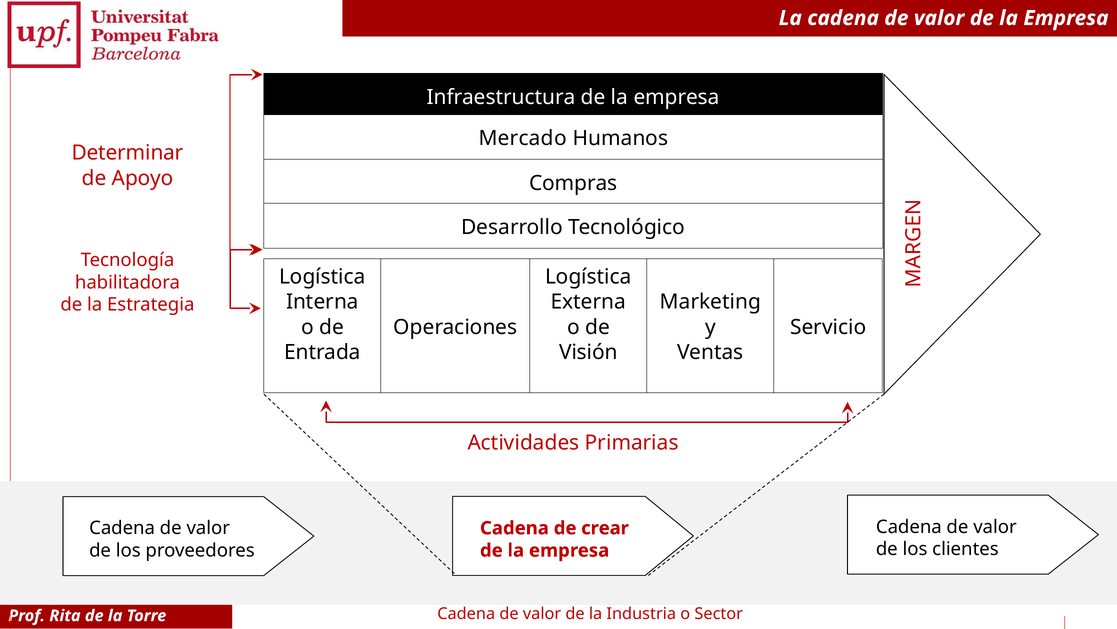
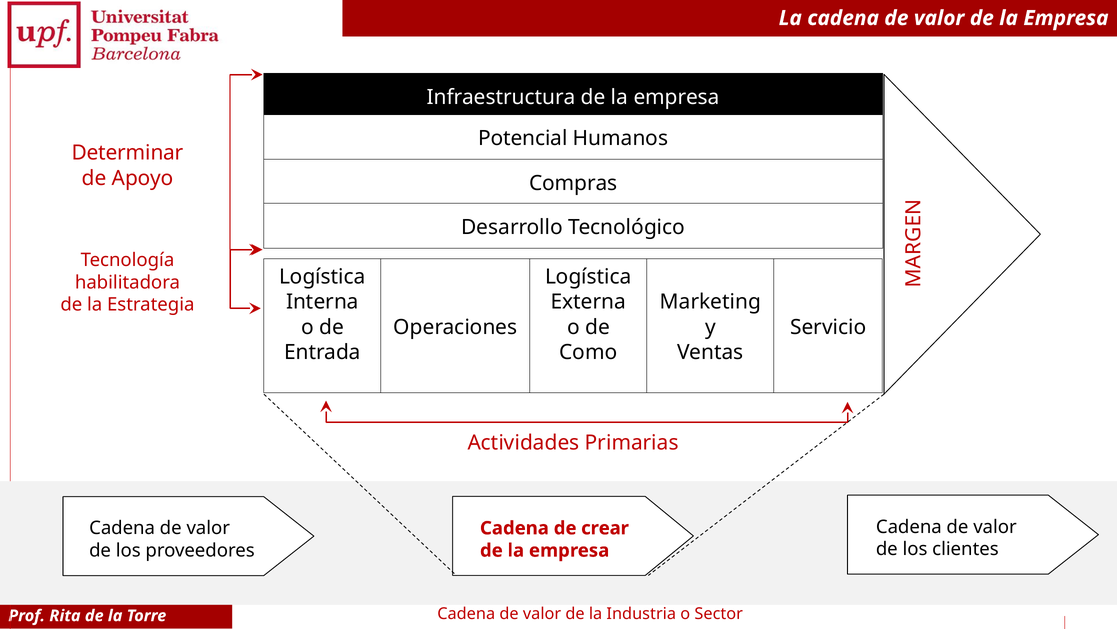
Mercado: Mercado -> Potencial
Visión: Visión -> Como
